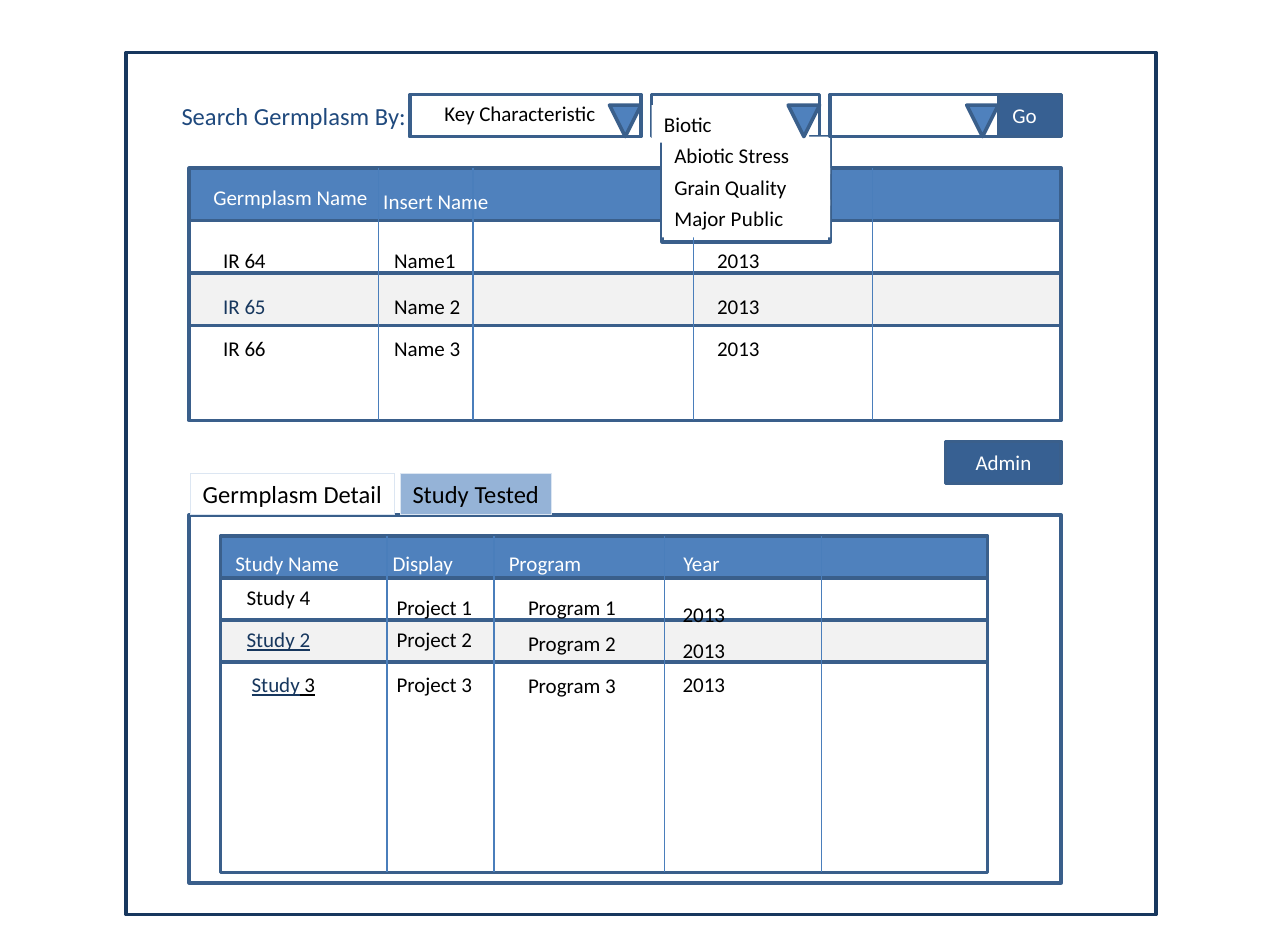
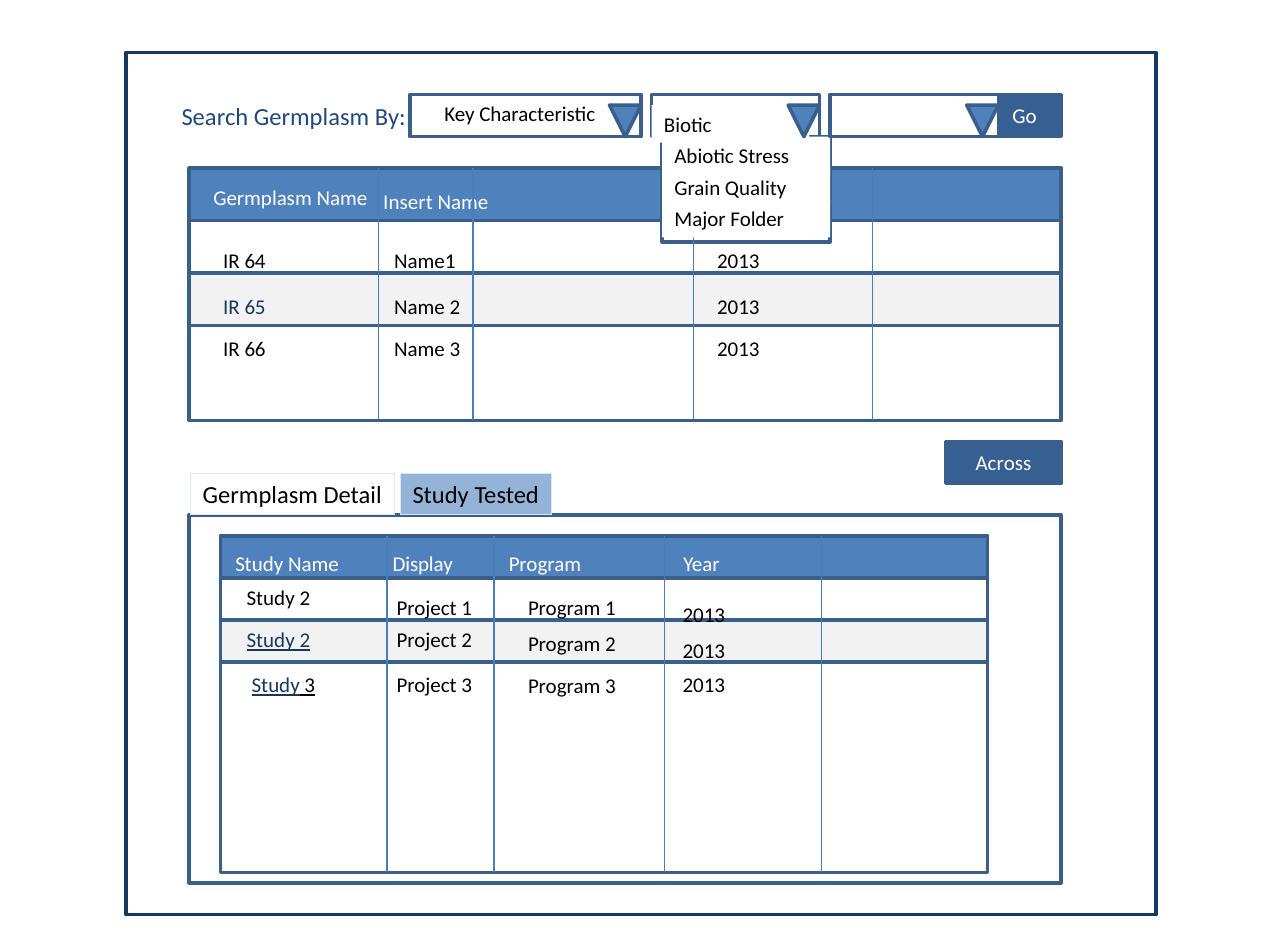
Public: Public -> Folder
Admin: Admin -> Across
4 at (305, 598): 4 -> 2
